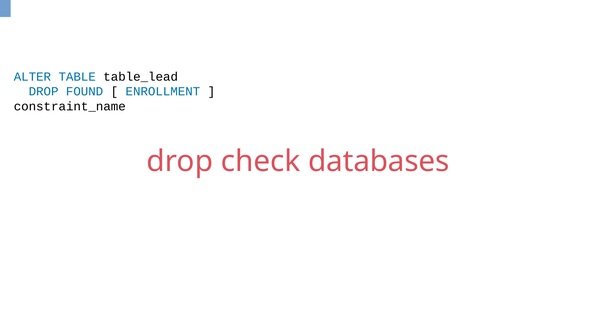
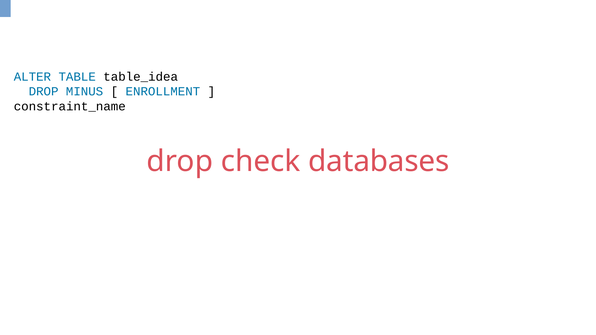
table_lead: table_lead -> table_idea
FOUND: FOUND -> MINUS
